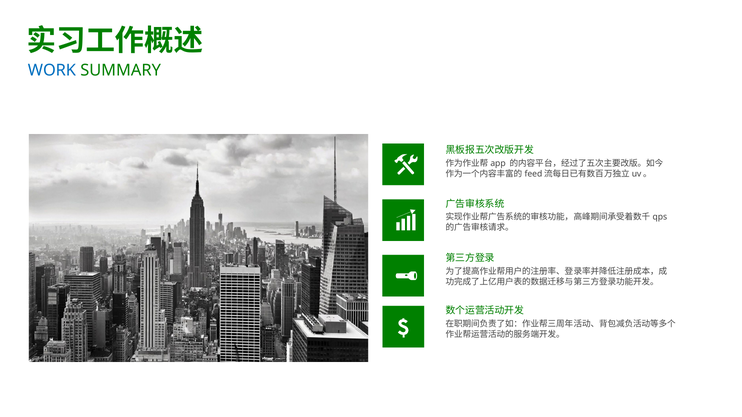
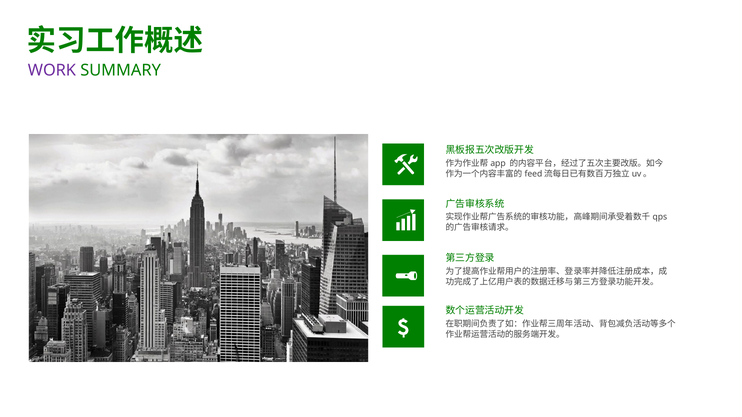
WORK colour: blue -> purple
